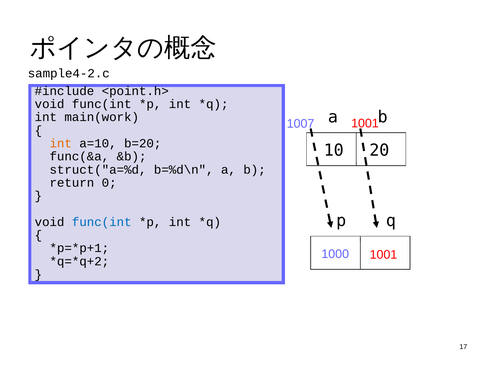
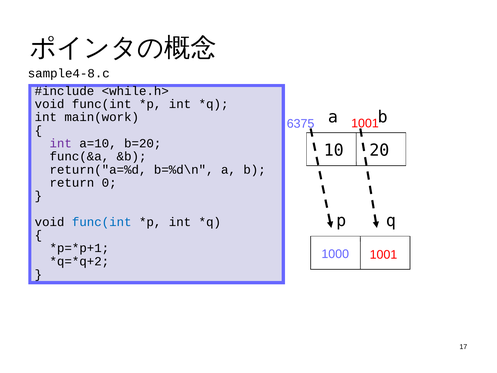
sample4-2.c: sample4-2.c -> sample4-8.c
<point.h>: <point.h> -> <while.h>
1007: 1007 -> 6375
int at (61, 143) colour: orange -> purple
struct("a=%d: struct("a=%d -> return("a=%d
